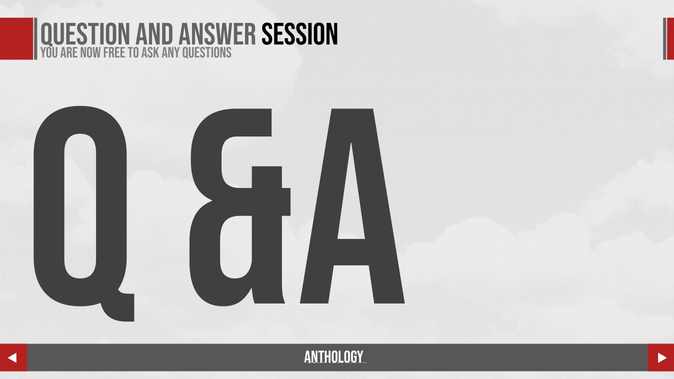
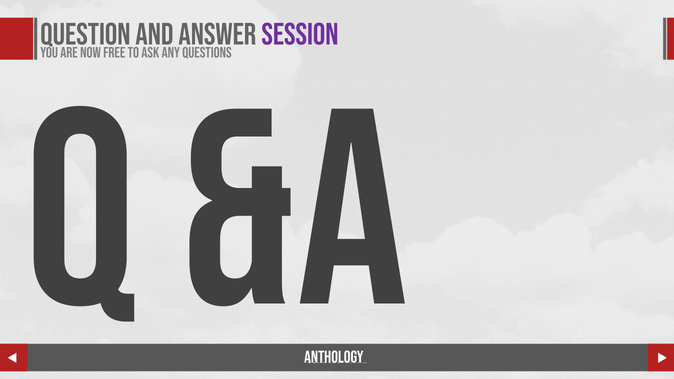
SESSION colour: black -> purple
